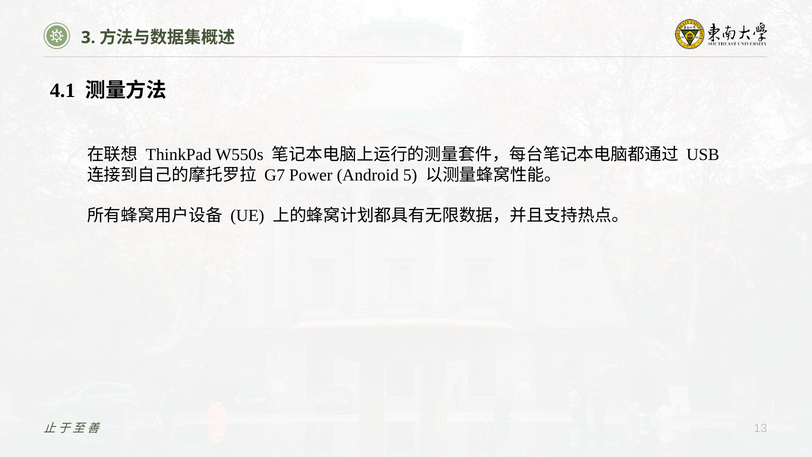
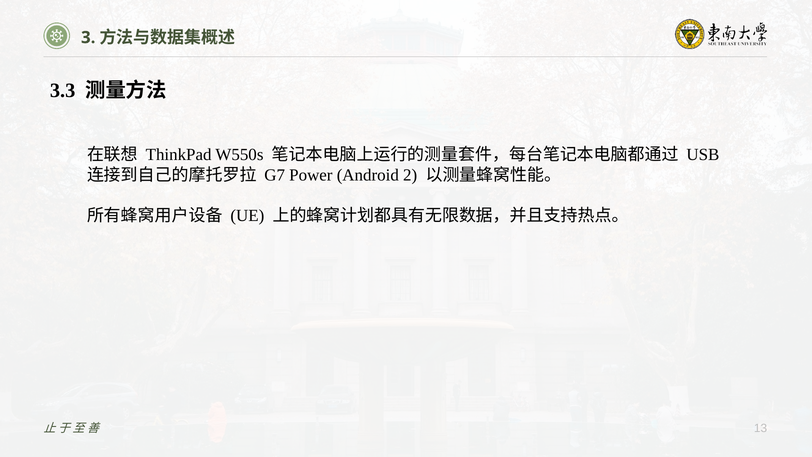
4.1: 4.1 -> 3.3
5: 5 -> 2
